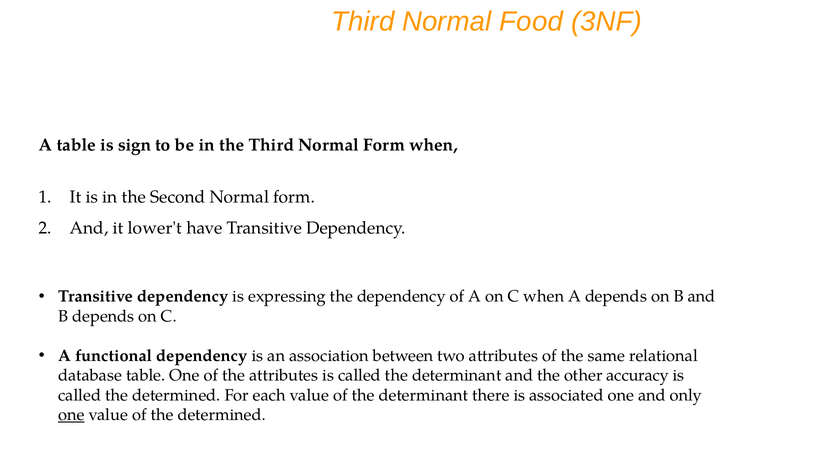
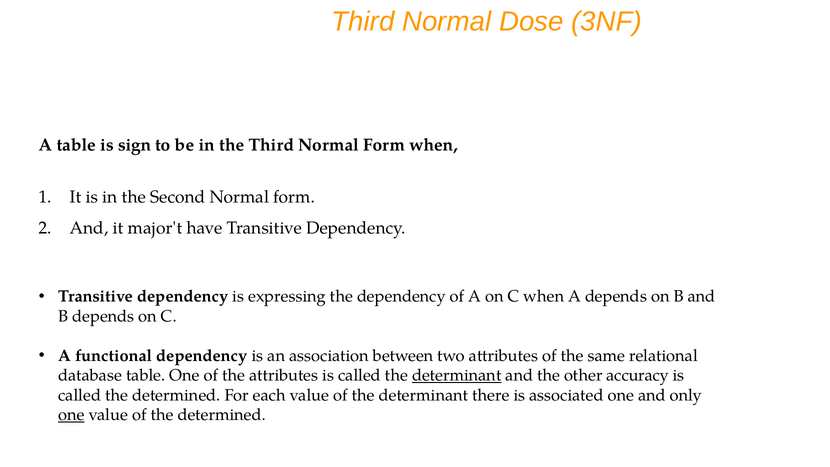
Food: Food -> Dose
lower't: lower't -> major't
determinant at (457, 375) underline: none -> present
